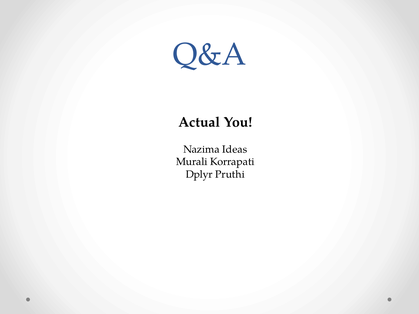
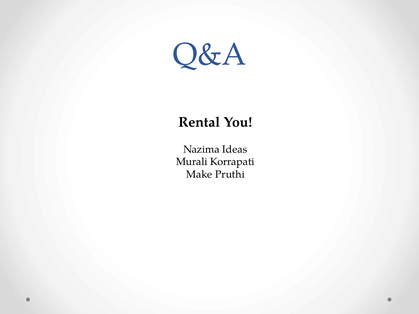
Actual: Actual -> Rental
Dplyr: Dplyr -> Make
